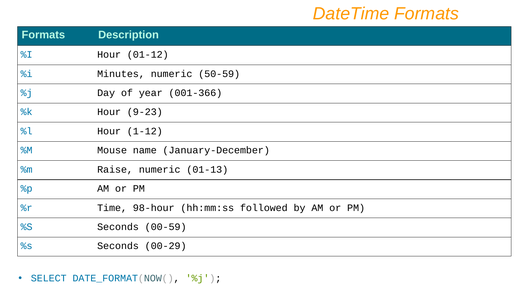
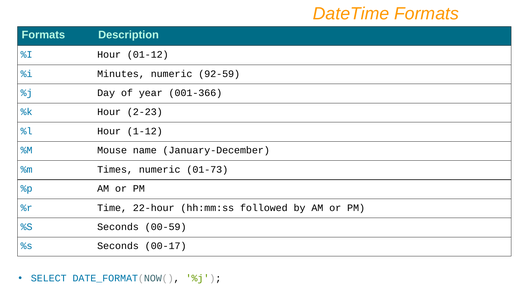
50-59: 50-59 -> 92-59
9-23: 9-23 -> 2-23
Raise: Raise -> Times
01-13: 01-13 -> 01-73
98-hour: 98-hour -> 22-hour
00-29: 00-29 -> 00-17
